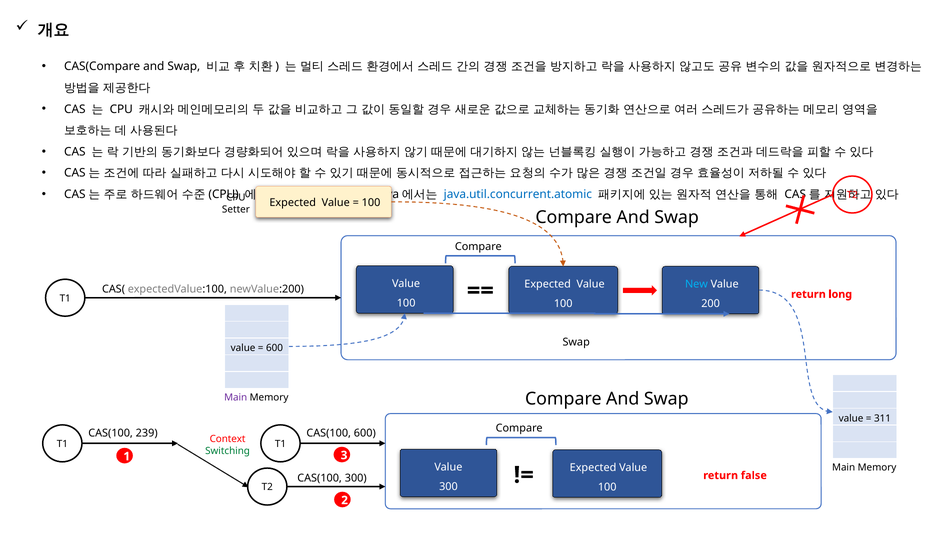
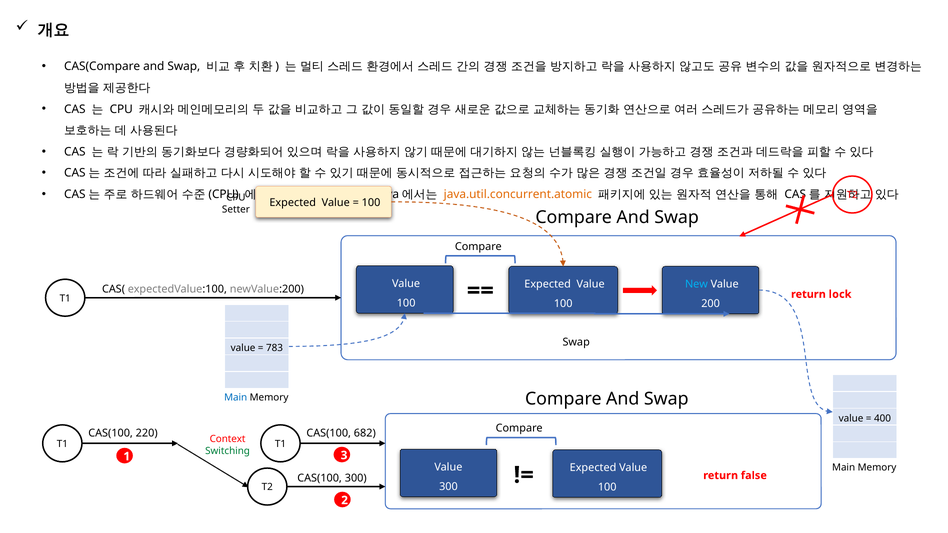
java.util.concurrent.atomic colour: blue -> orange
long: long -> lock
600 at (274, 348): 600 -> 783
Main at (236, 397) colour: purple -> blue
311: 311 -> 400
239: 239 -> 220
CAS(100 600: 600 -> 682
